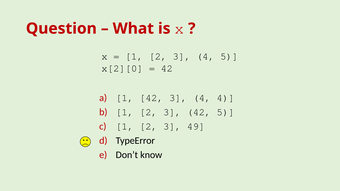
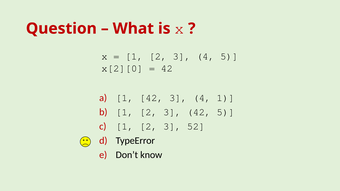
4 4: 4 -> 1
49: 49 -> 52
